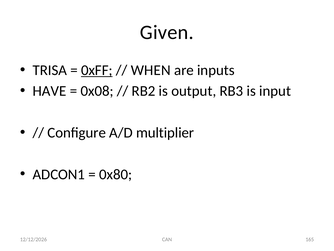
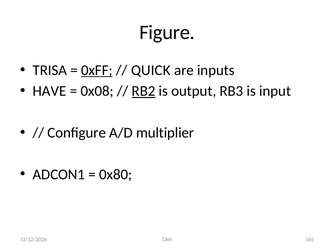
Given: Given -> Figure
WHEN: WHEN -> QUICK
RB2 underline: none -> present
